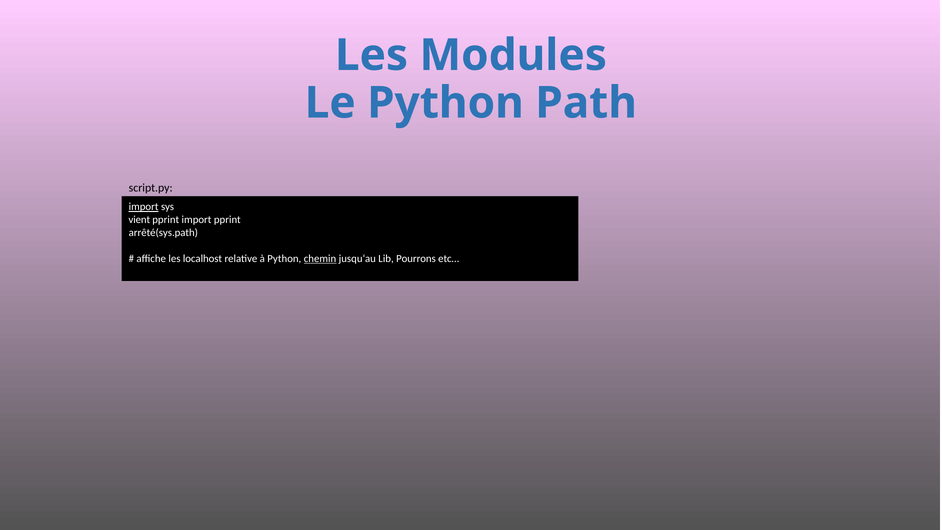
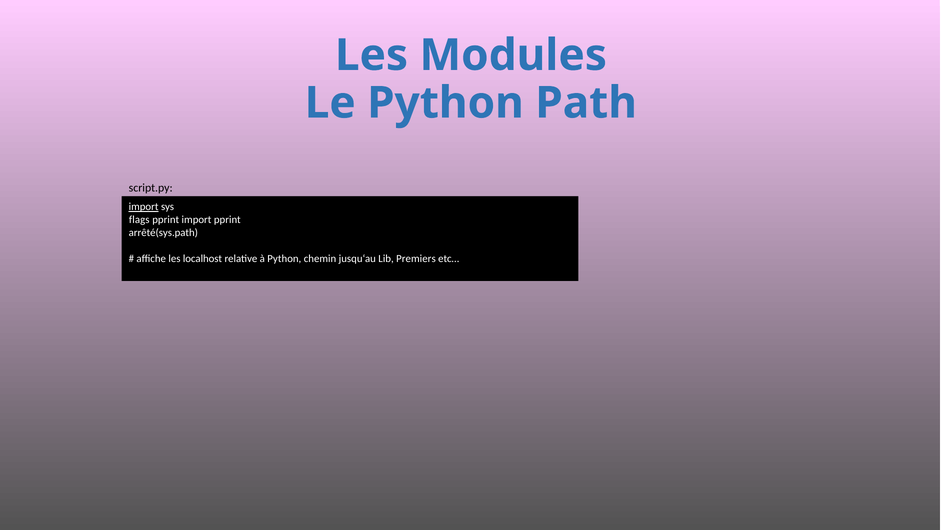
vient: vient -> flags
chemin underline: present -> none
Pourrons: Pourrons -> Premiers
